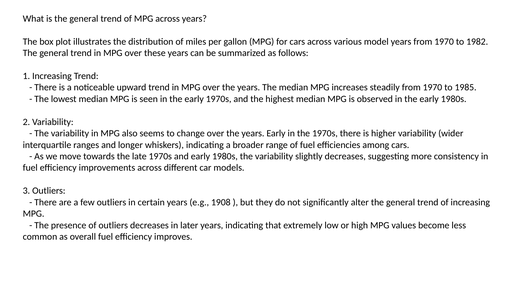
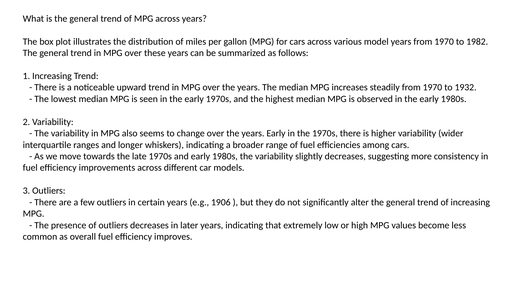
1985: 1985 -> 1932
1908: 1908 -> 1906
